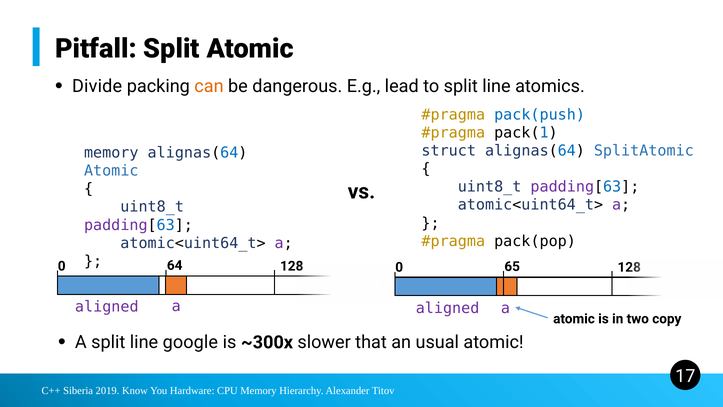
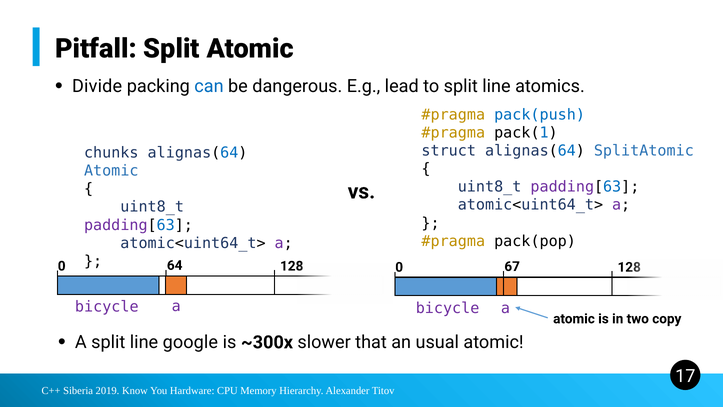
can colour: orange -> blue
memory at (111, 153): memory -> chunks
65: 65 -> 67
aligned at (107, 307): aligned -> bicycle
aligned at (448, 308): aligned -> bicycle
